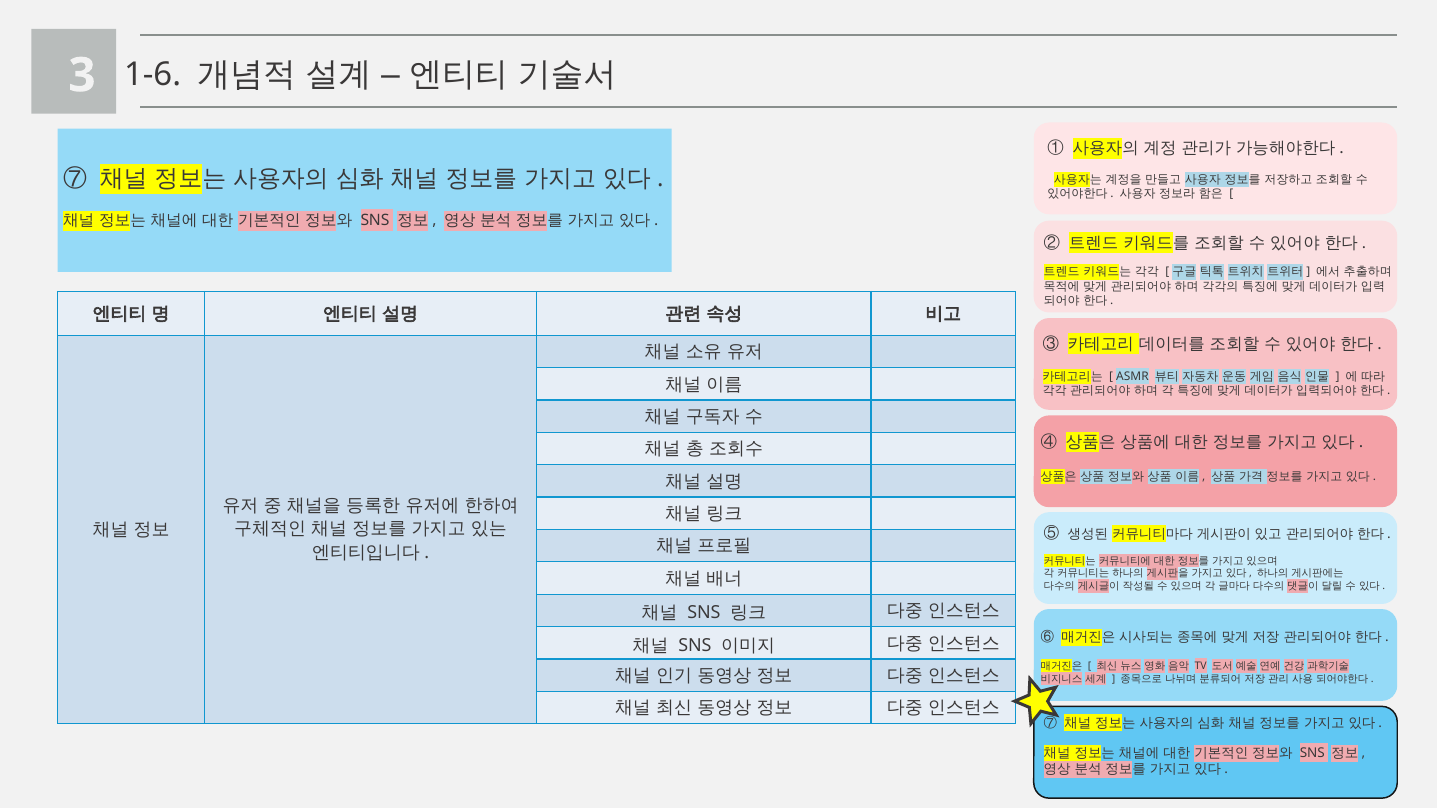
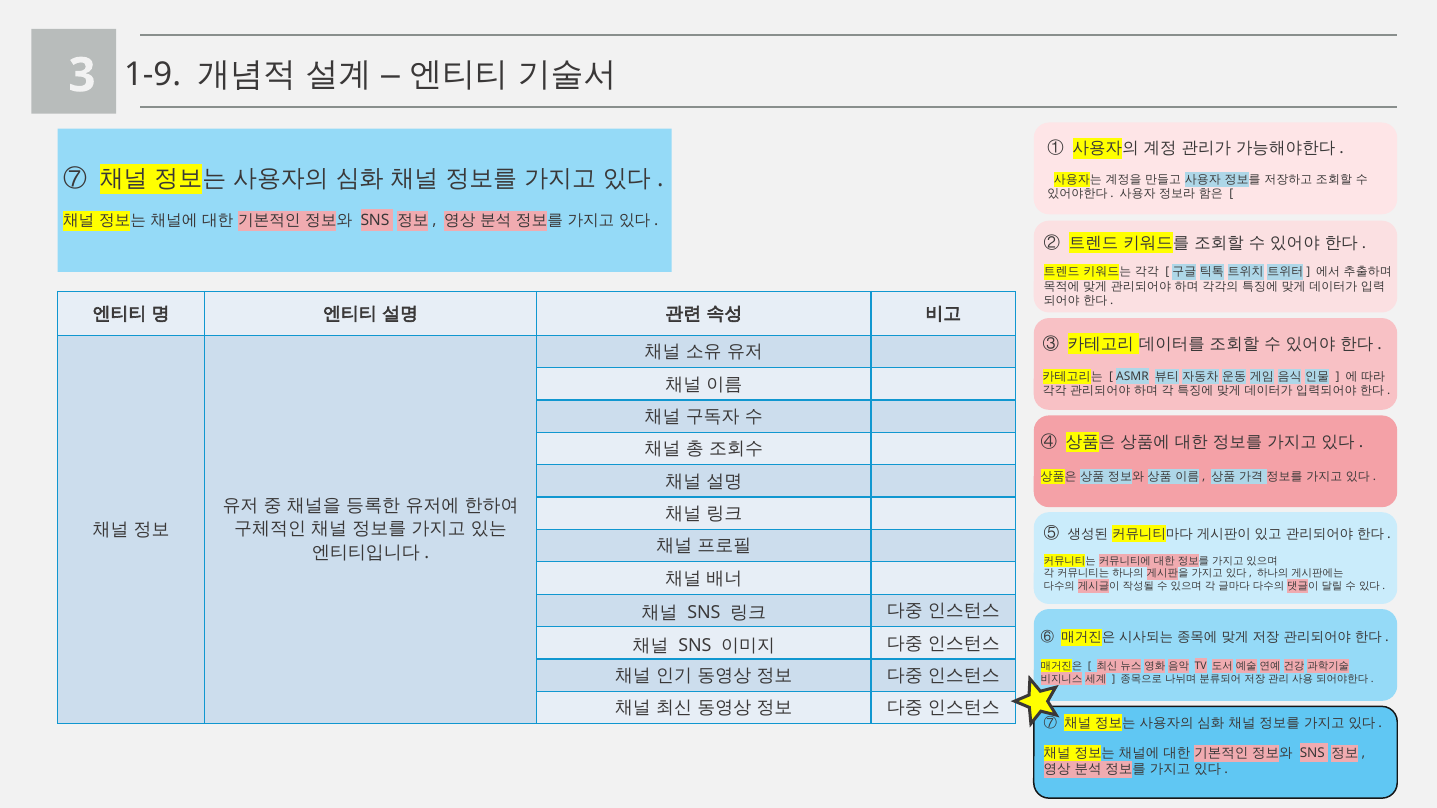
1-6: 1-6 -> 1-9
